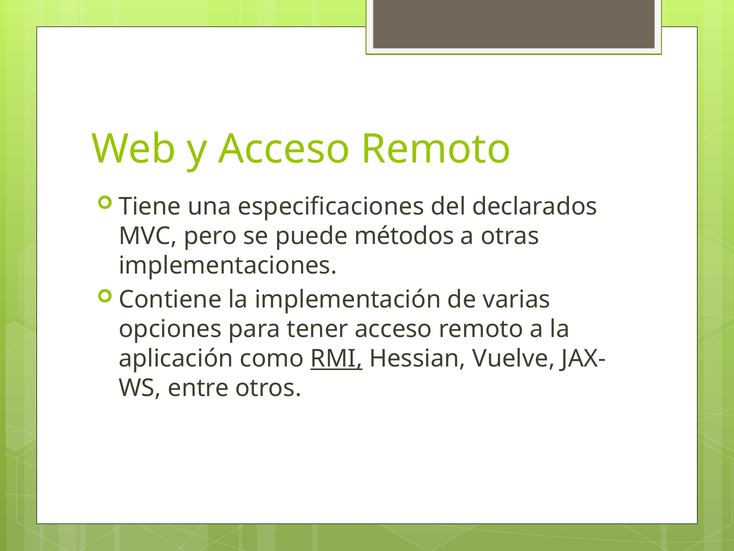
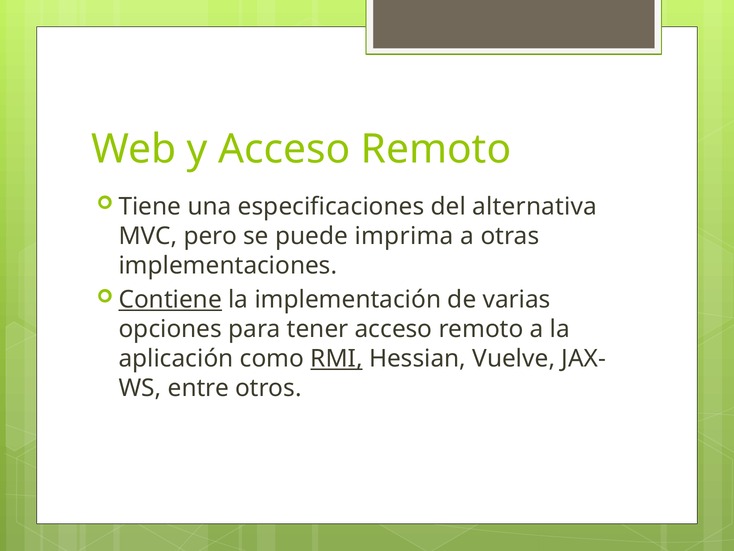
declarados: declarados -> alternativa
métodos: métodos -> imprima
Contiene underline: none -> present
